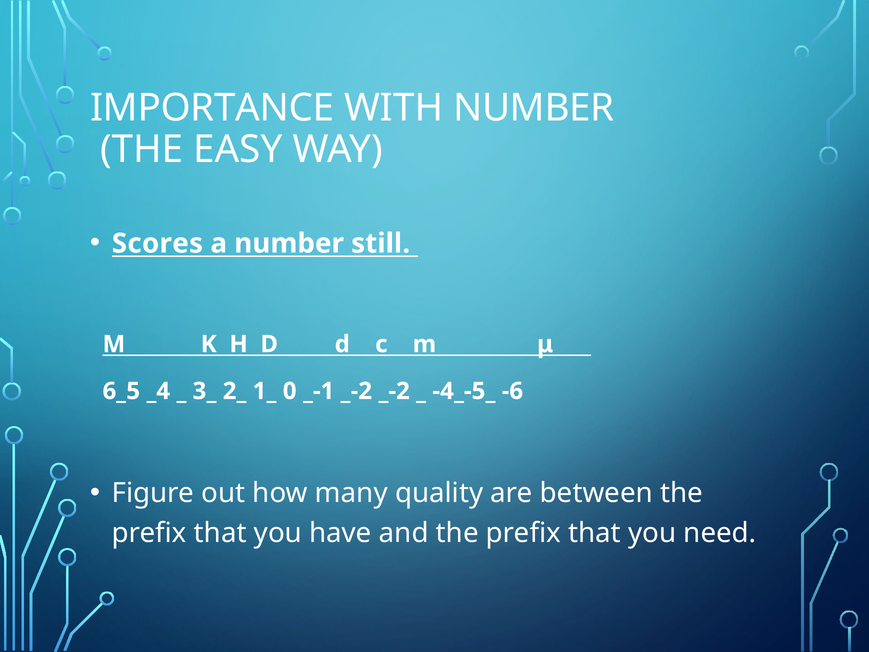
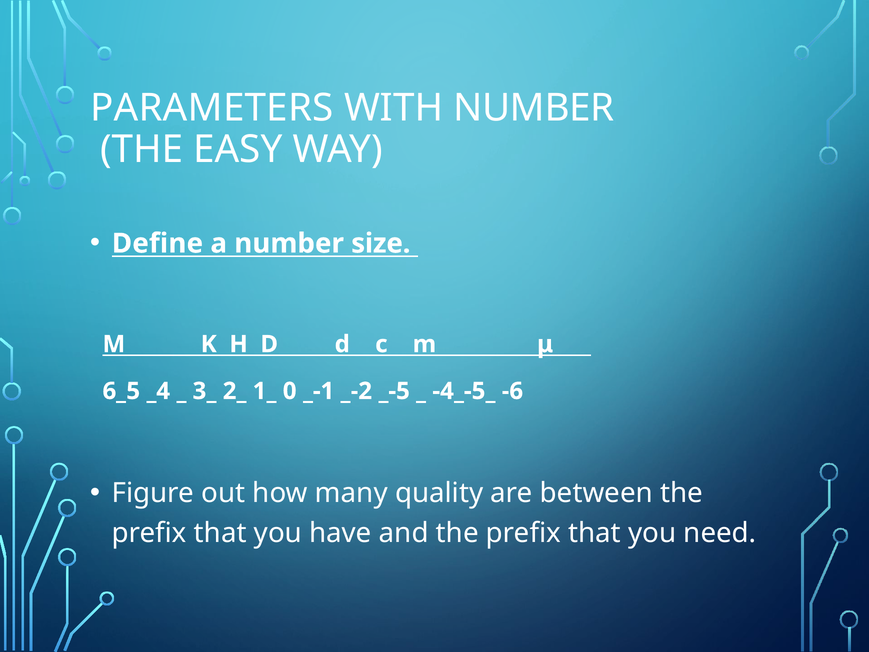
IMPORTANCE: IMPORTANCE -> PARAMETERS
Scores: Scores -> Define
still: still -> size
_-2 _-2: _-2 -> _-5
